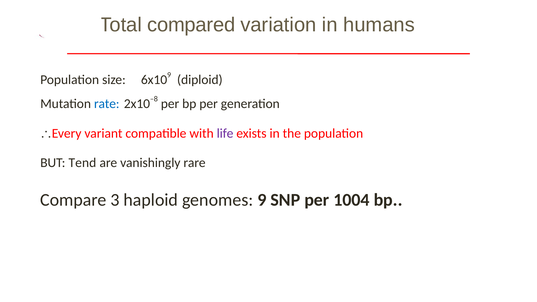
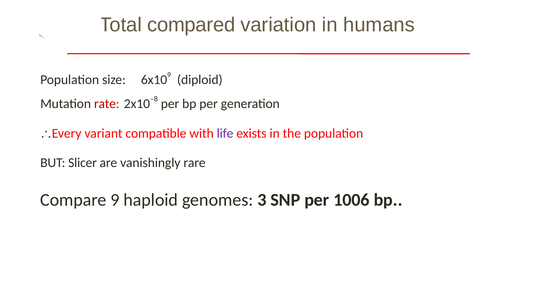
rate colour: blue -> red
Tend: Tend -> Slicer
Compare 3: 3 -> 9
genomes 9: 9 -> 3
1004: 1004 -> 1006
